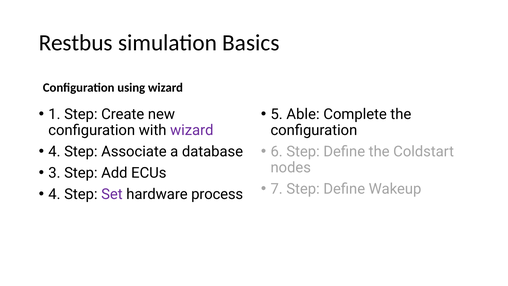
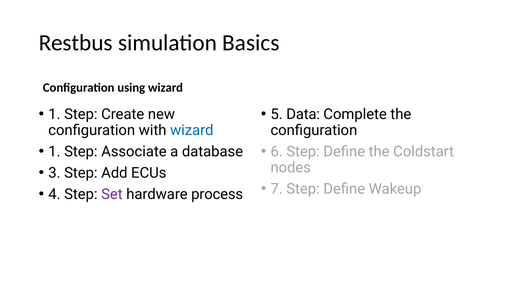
Able: Able -> Data
wizard at (192, 130) colour: purple -> blue
4 at (54, 151): 4 -> 1
